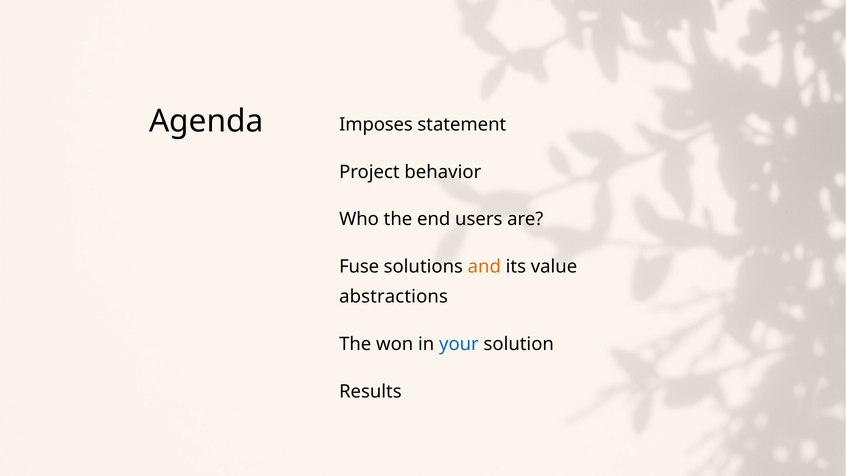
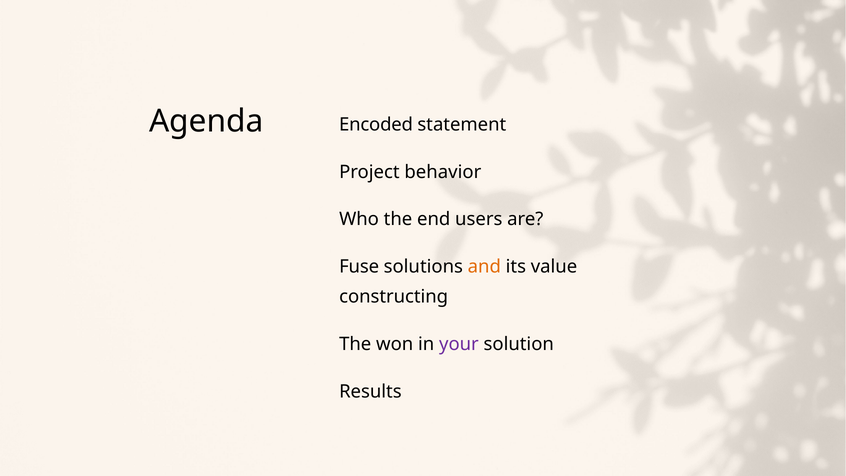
Imposes: Imposes -> Encoded
abstractions: abstractions -> constructing
your colour: blue -> purple
